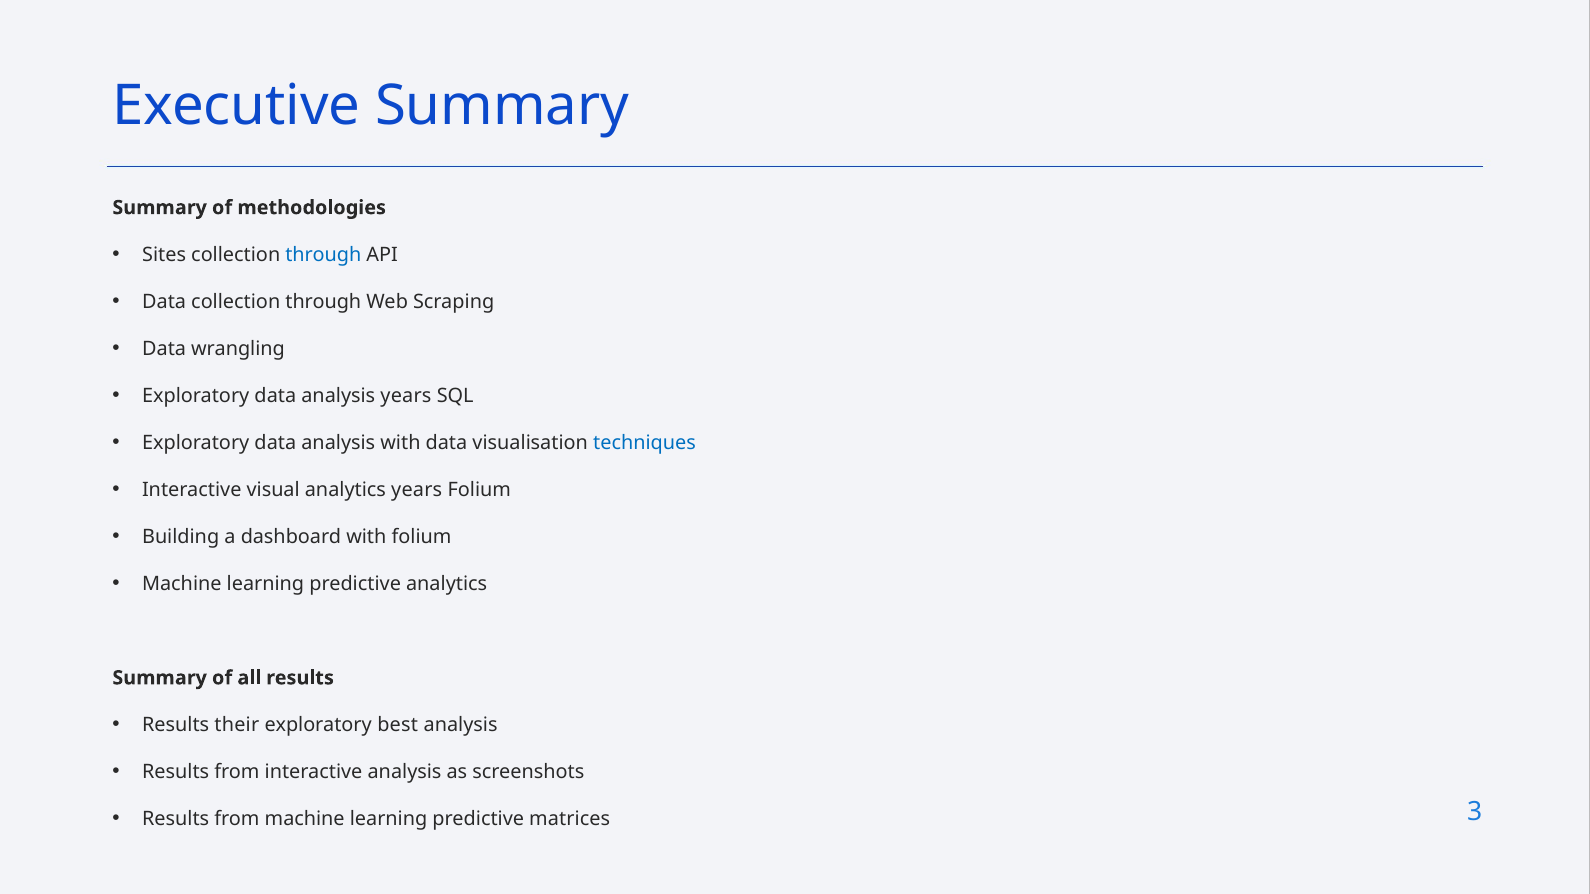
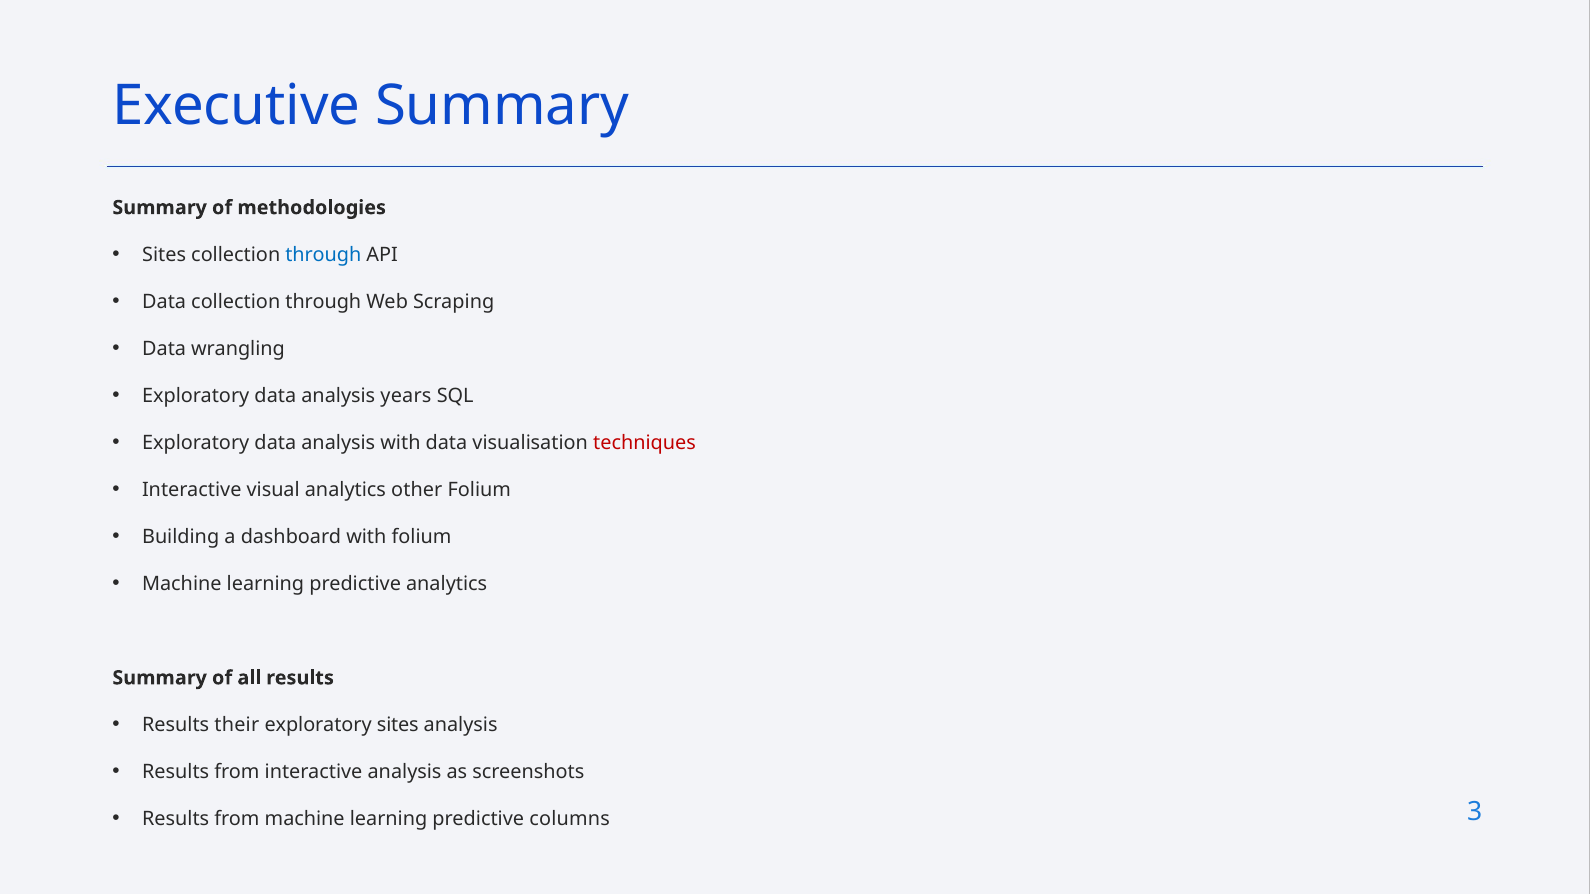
techniques colour: blue -> red
analytics years: years -> other
exploratory best: best -> sites
matrices: matrices -> columns
